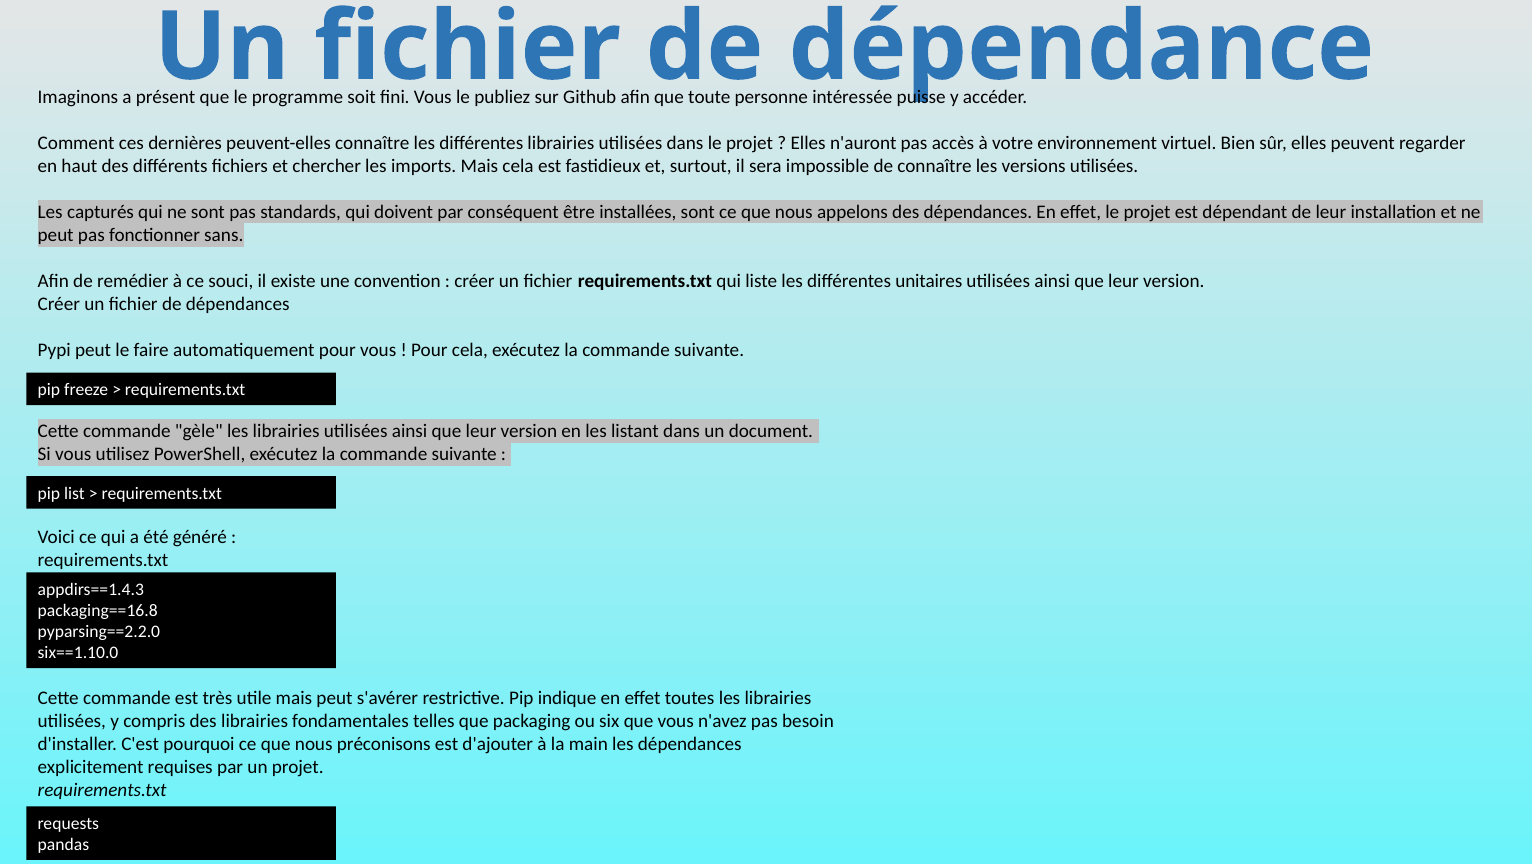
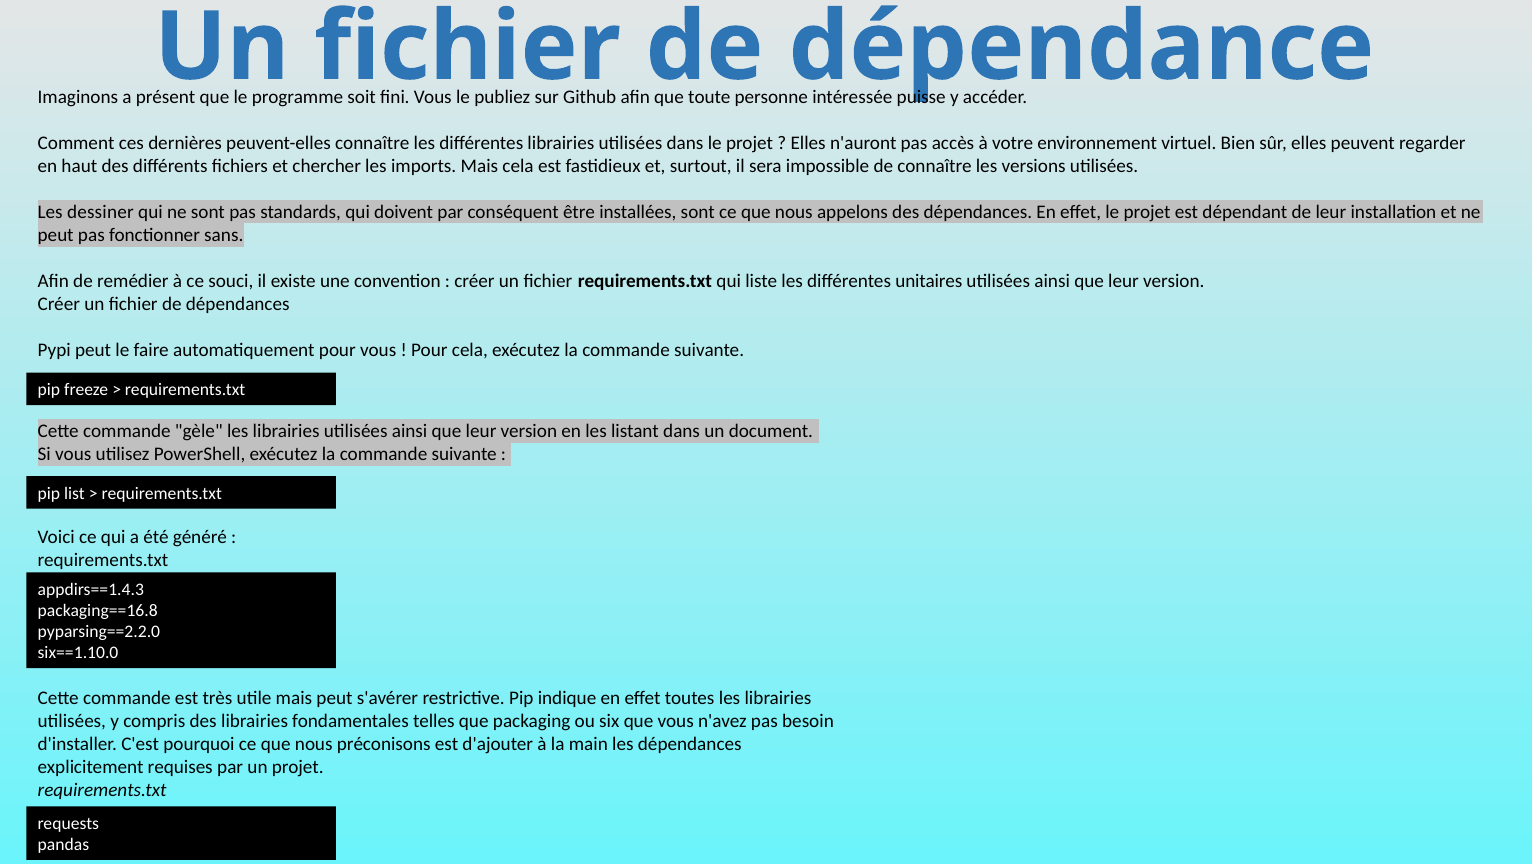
capturés: capturés -> dessiner
